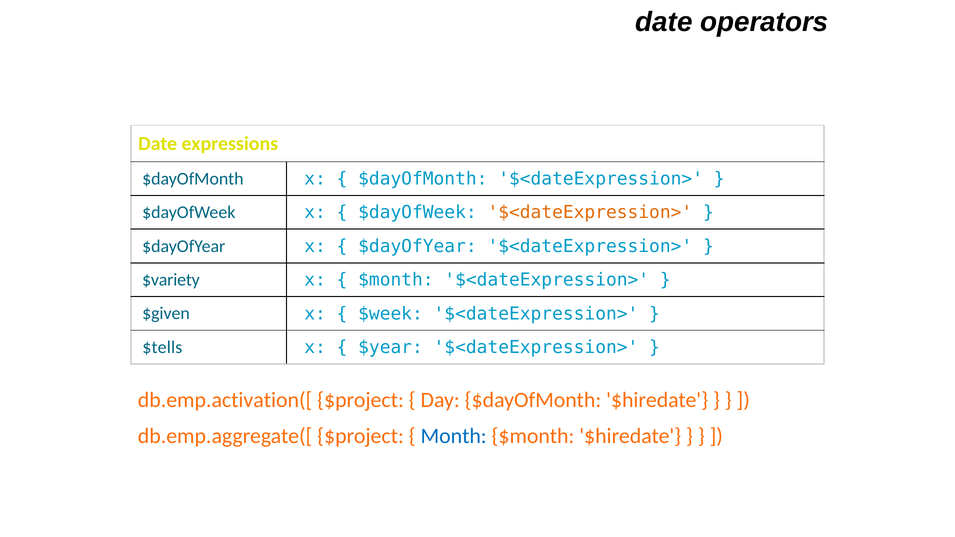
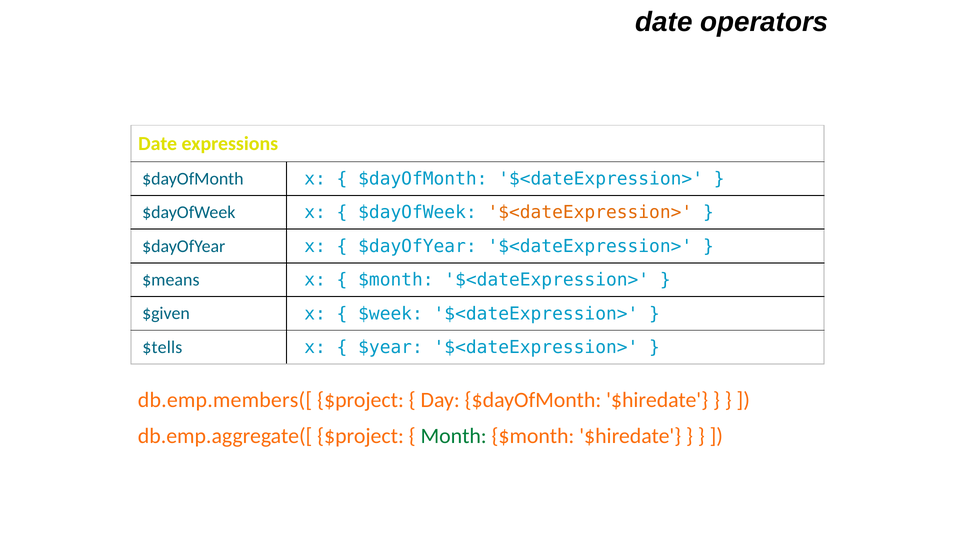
$variety: $variety -> $means
db.emp.activation([: db.emp.activation([ -> db.emp.members([
Month colour: blue -> green
